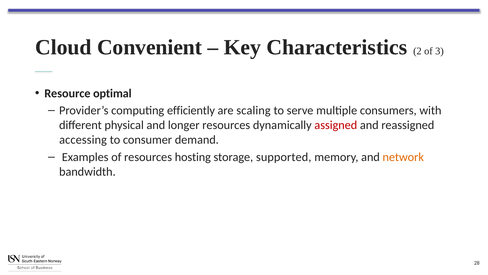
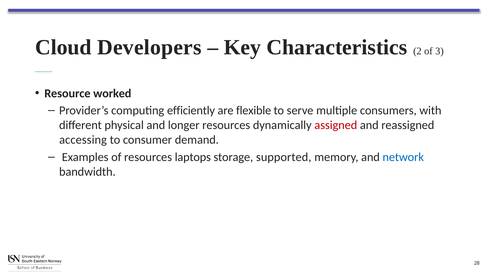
Convenient: Convenient -> Developers
optimal: optimal -> worked
scaling: scaling -> flexible
hosting: hosting -> laptops
network colour: orange -> blue
